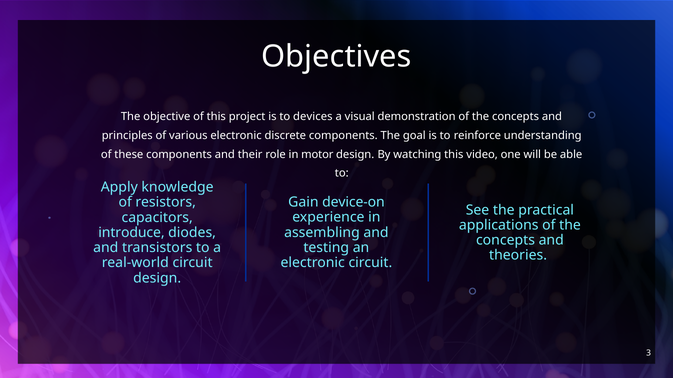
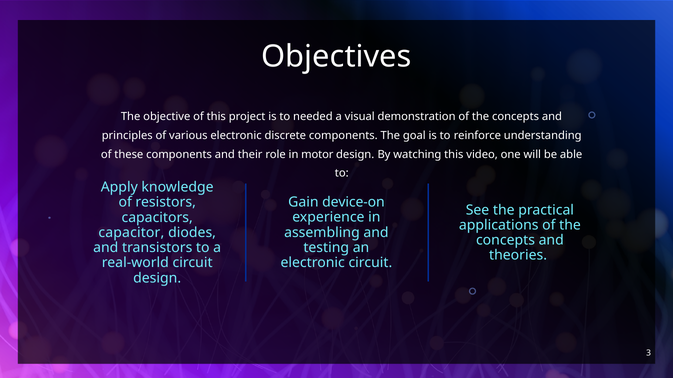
devices: devices -> needed
introduce: introduce -> capacitor
